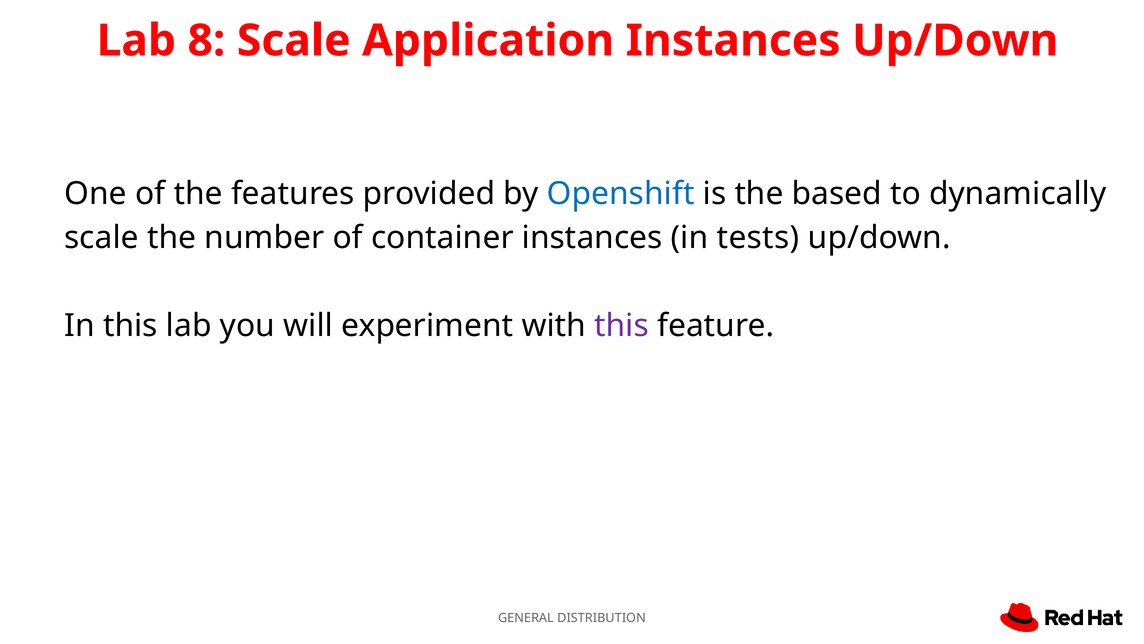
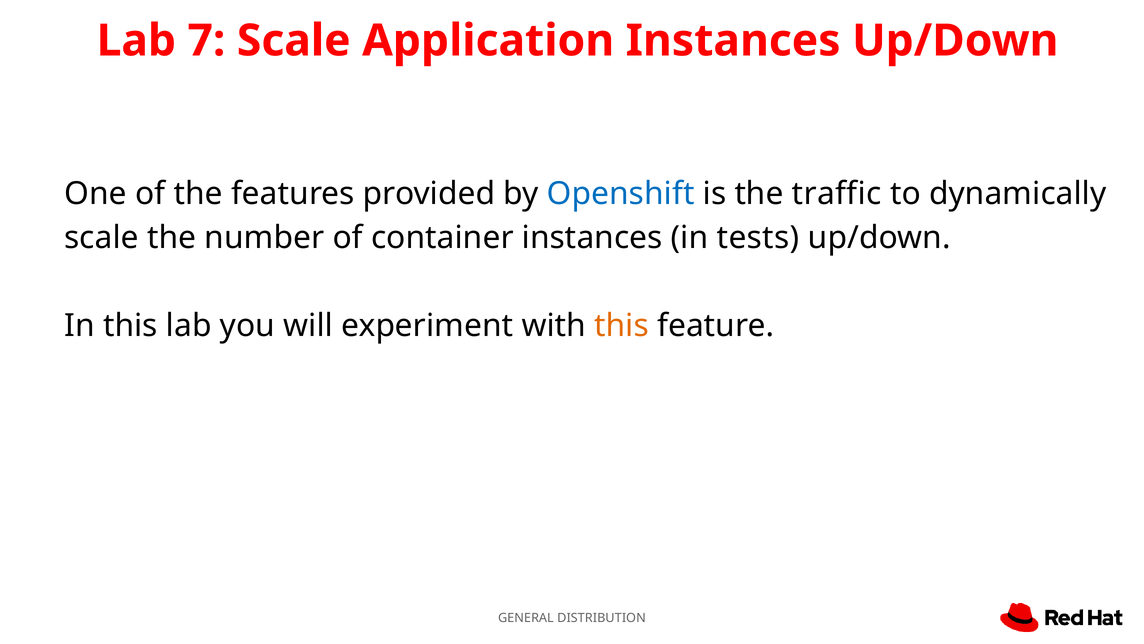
8: 8 -> 7
based: based -> traffic
this at (622, 325) colour: purple -> orange
